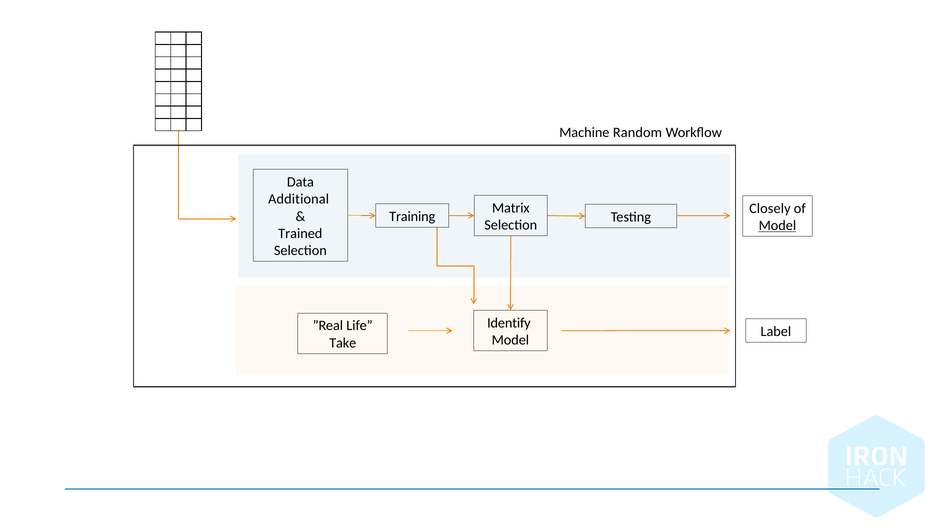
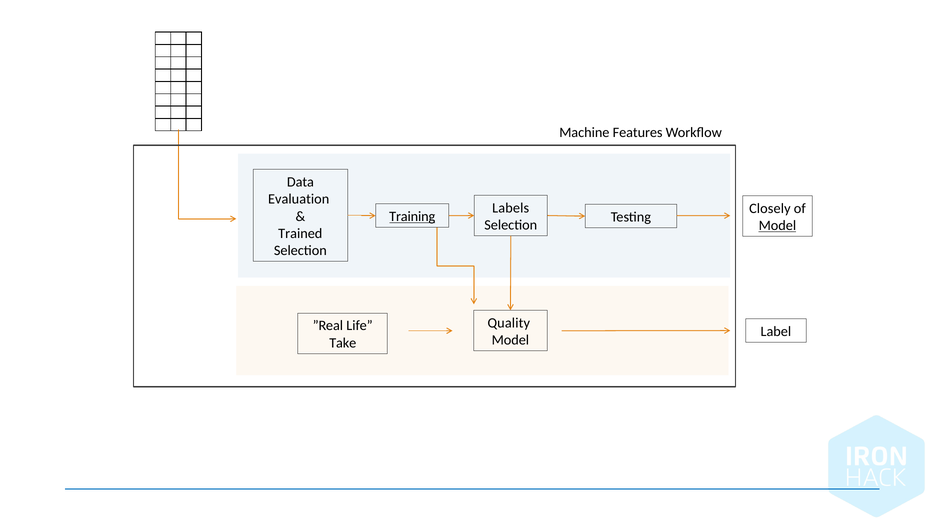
Random: Random -> Features
Additional: Additional -> Evaluation
Matrix: Matrix -> Labels
Training underline: none -> present
Identify: Identify -> Quality
